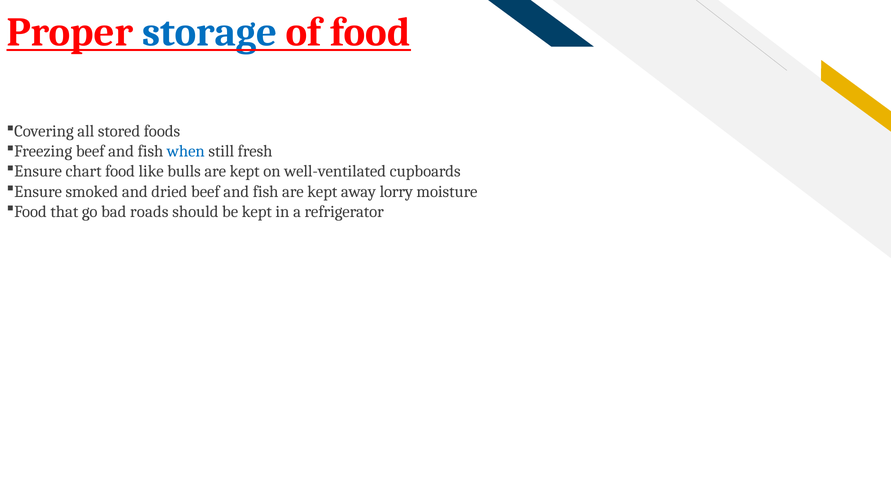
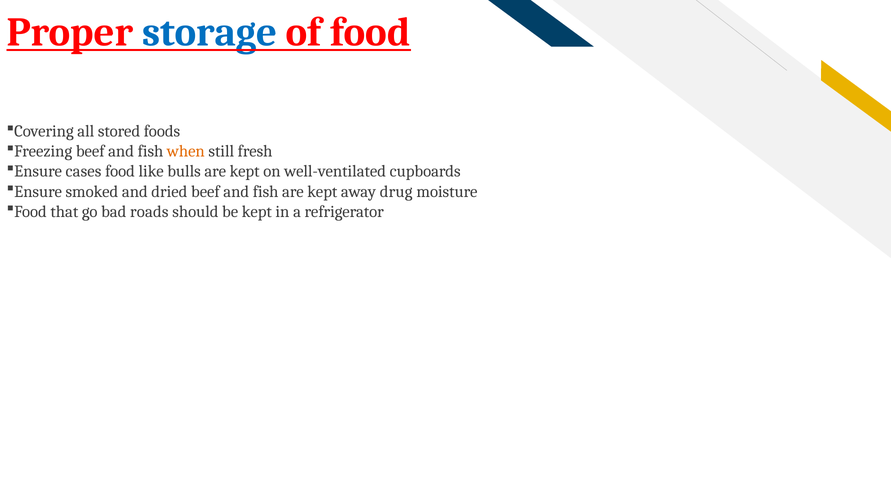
when colour: blue -> orange
chart: chart -> cases
lorry: lorry -> drug
